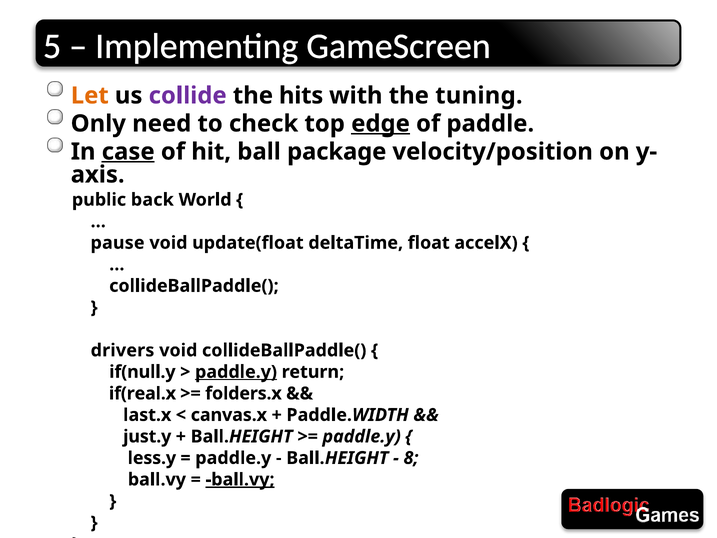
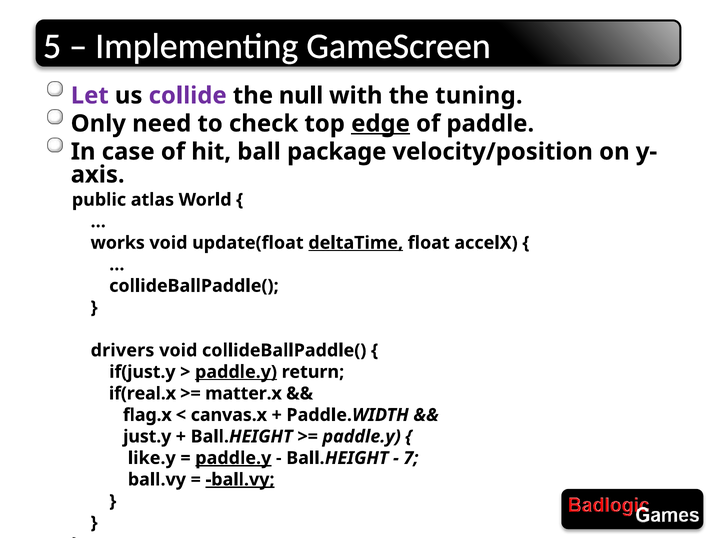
Let colour: orange -> purple
hits: hits -> null
case underline: present -> none
back: back -> atlas
pause: pause -> works
deltaTime underline: none -> present
if(null.y: if(null.y -> if(just.y
folders.x: folders.x -> matter.x
last.x: last.x -> flag.x
less.y: less.y -> like.y
paddle.y at (233, 458) underline: none -> present
8: 8 -> 7
